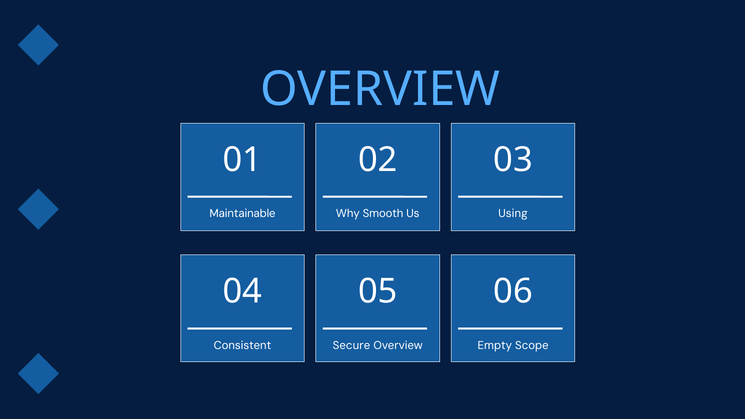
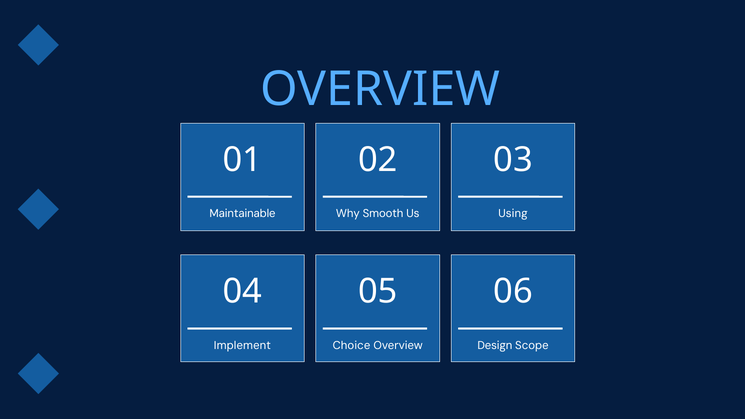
Consistent: Consistent -> Implement
Secure: Secure -> Choice
Empty: Empty -> Design
